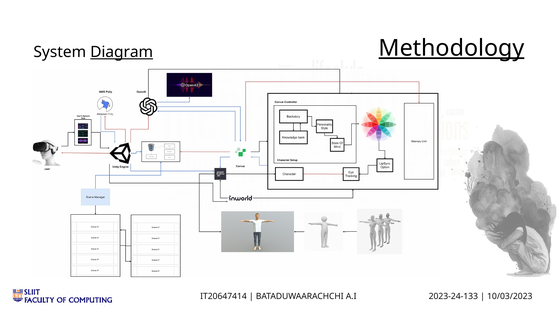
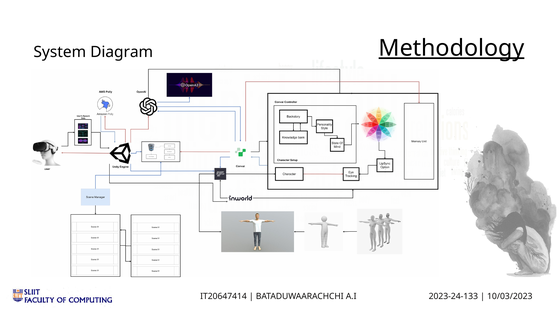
Diagram underline: present -> none
